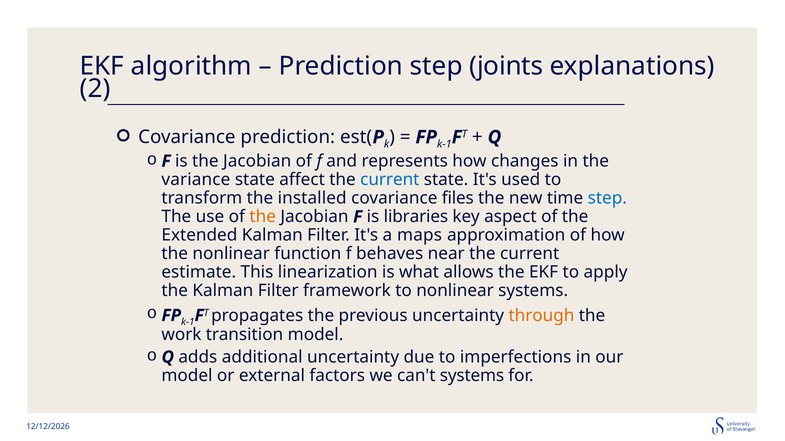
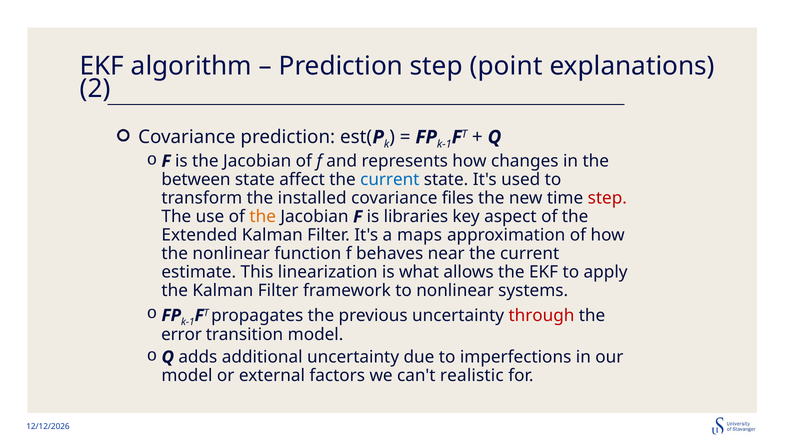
joints: joints -> point
variance: variance -> between
step at (607, 198) colour: blue -> red
through colour: orange -> red
work: work -> error
can't systems: systems -> realistic
